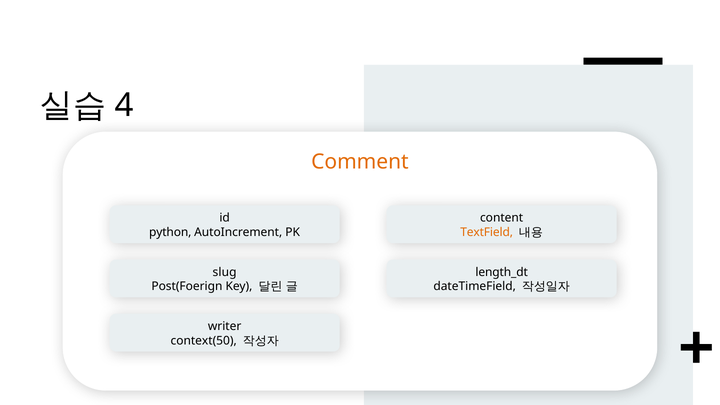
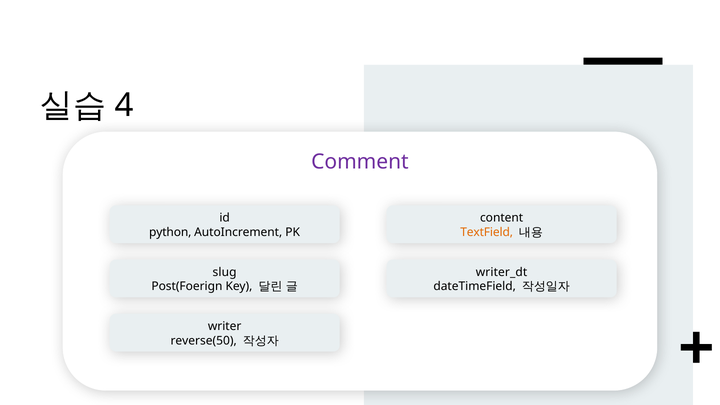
Comment colour: orange -> purple
length_dt: length_dt -> writer_dt
context(50: context(50 -> reverse(50
